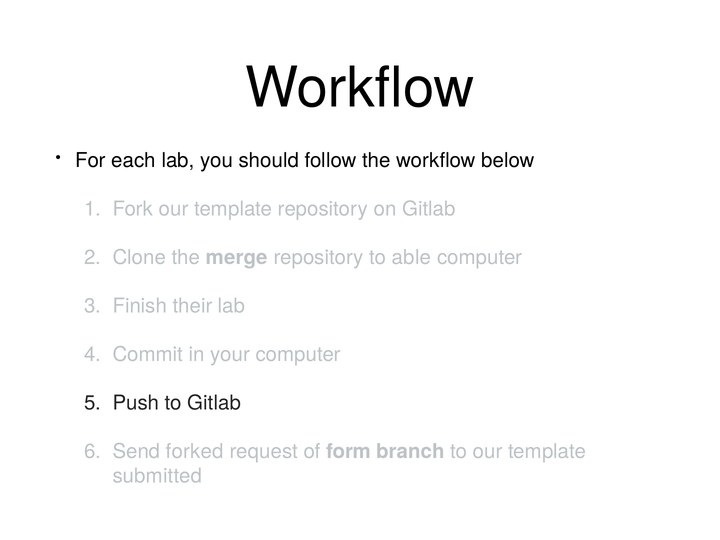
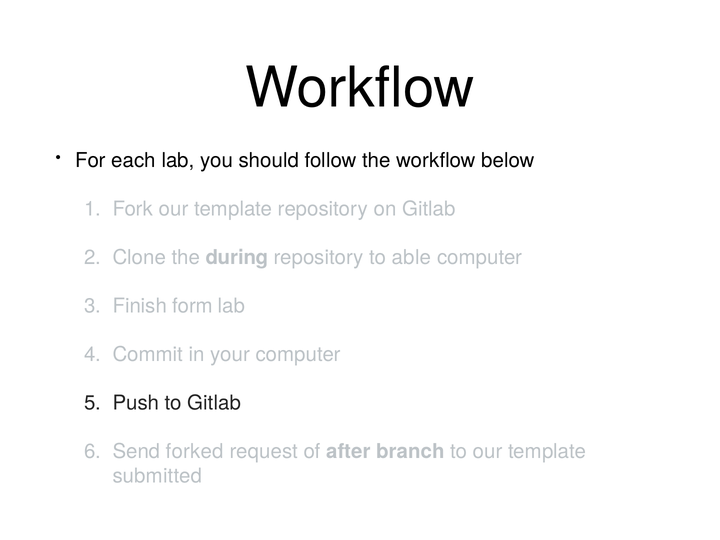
merge: merge -> during
their: their -> form
form: form -> after
